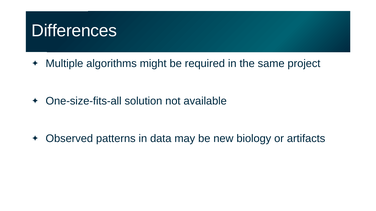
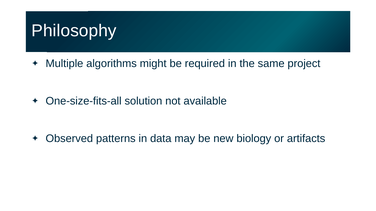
Differences: Differences -> Philosophy
